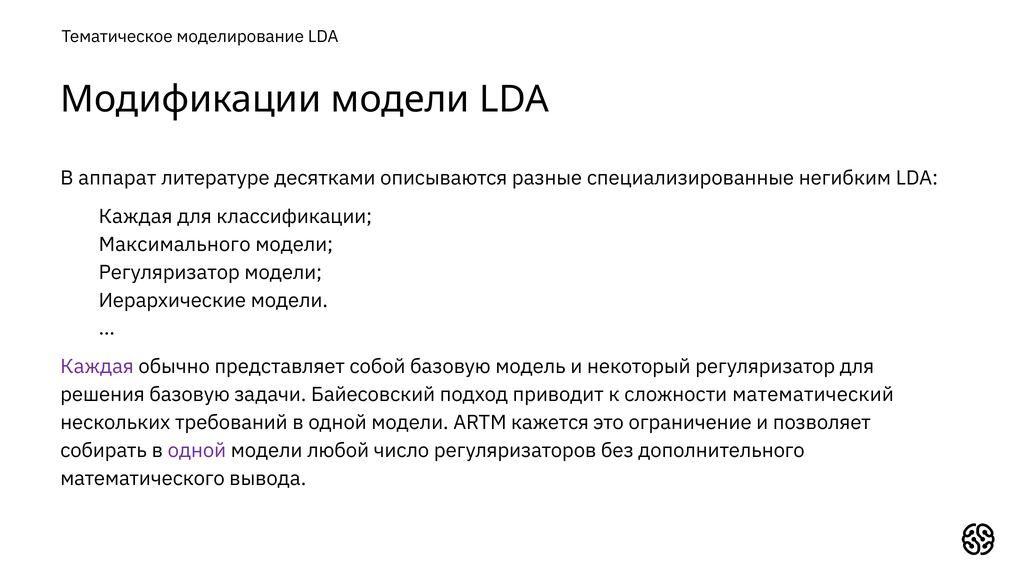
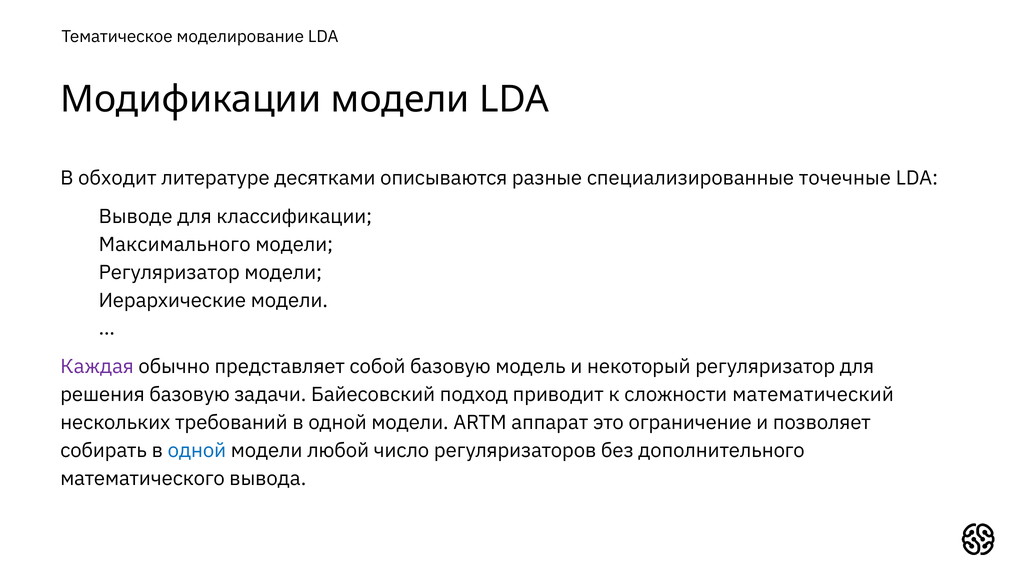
аппарат: аппарат -> обходит
негибким: негибким -> точечные
Каждая at (136, 217): Каждая -> Выводе
кажется: кажется -> аппарат
одной at (197, 450) colour: purple -> blue
